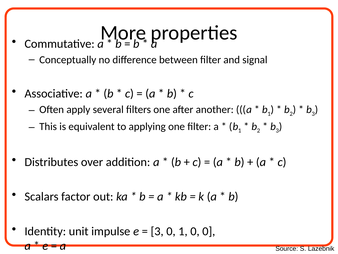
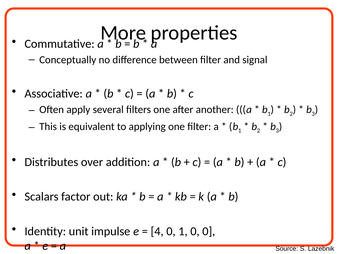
3 at (157, 231): 3 -> 4
